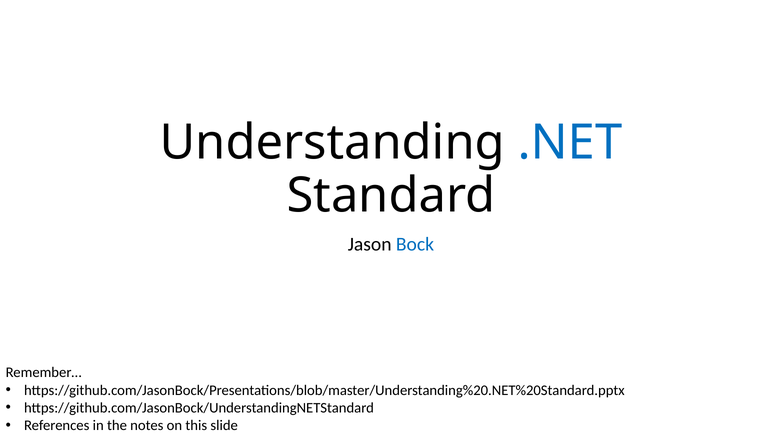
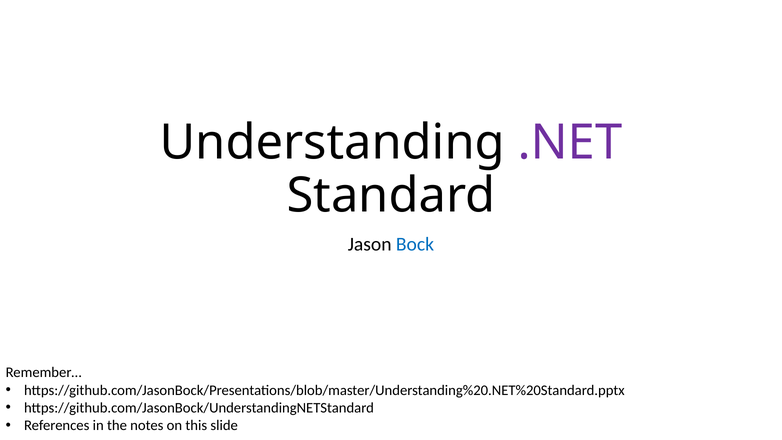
.NET colour: blue -> purple
